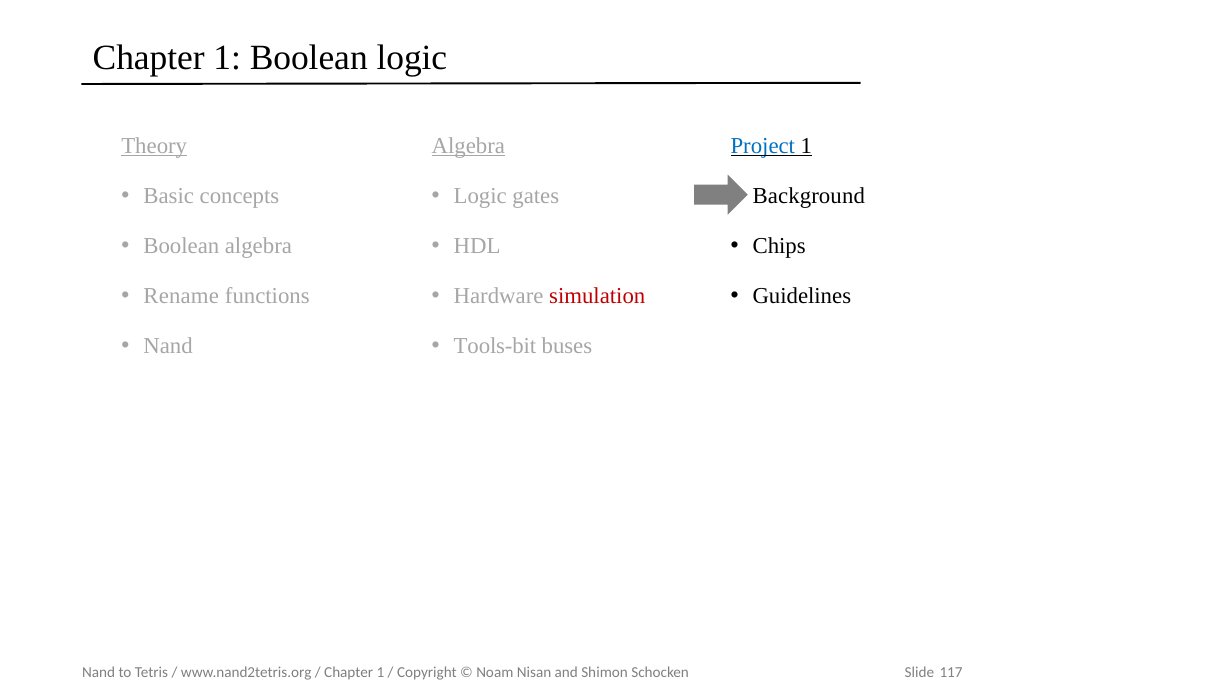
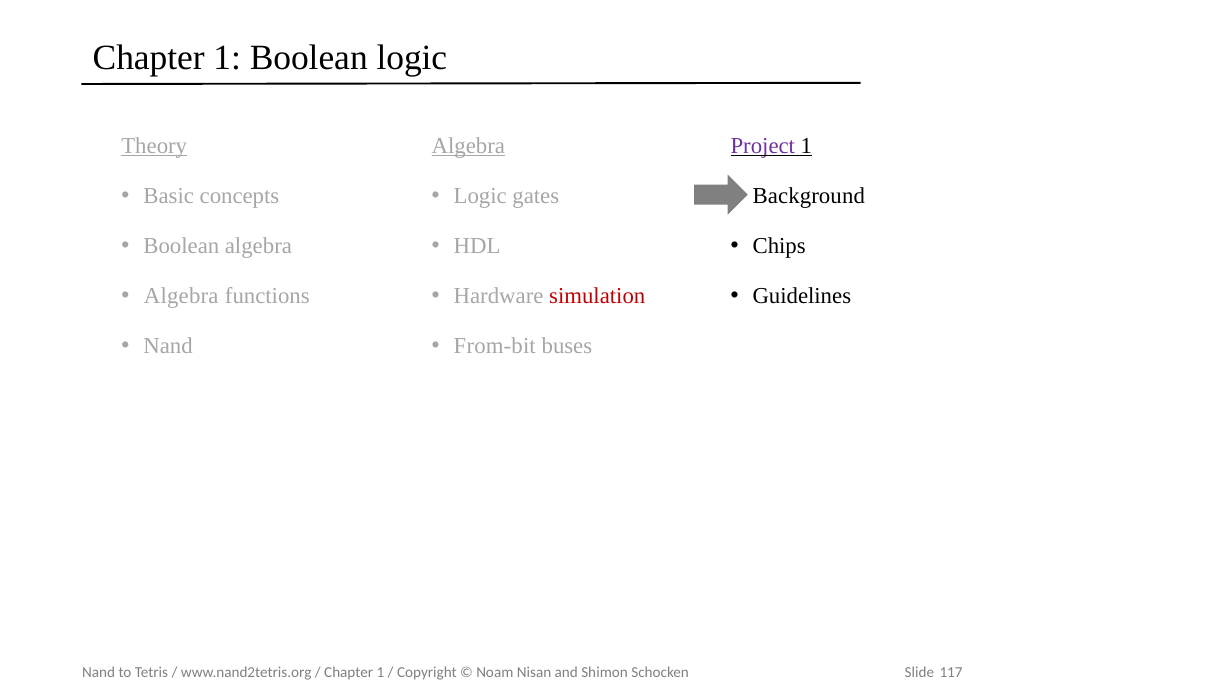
Project colour: blue -> purple
Rename at (181, 296): Rename -> Algebra
Tools-bit: Tools-bit -> From-bit
